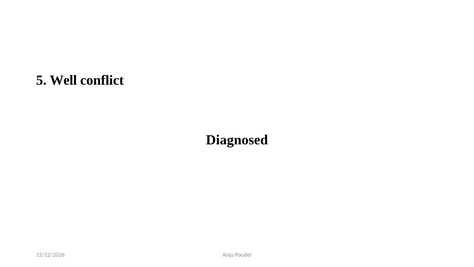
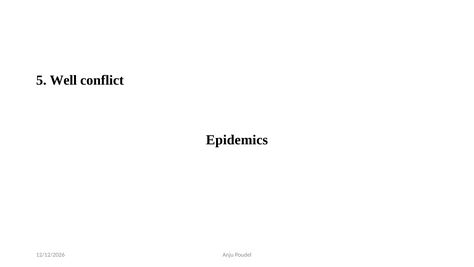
Diagnosed: Diagnosed -> Epidemics
